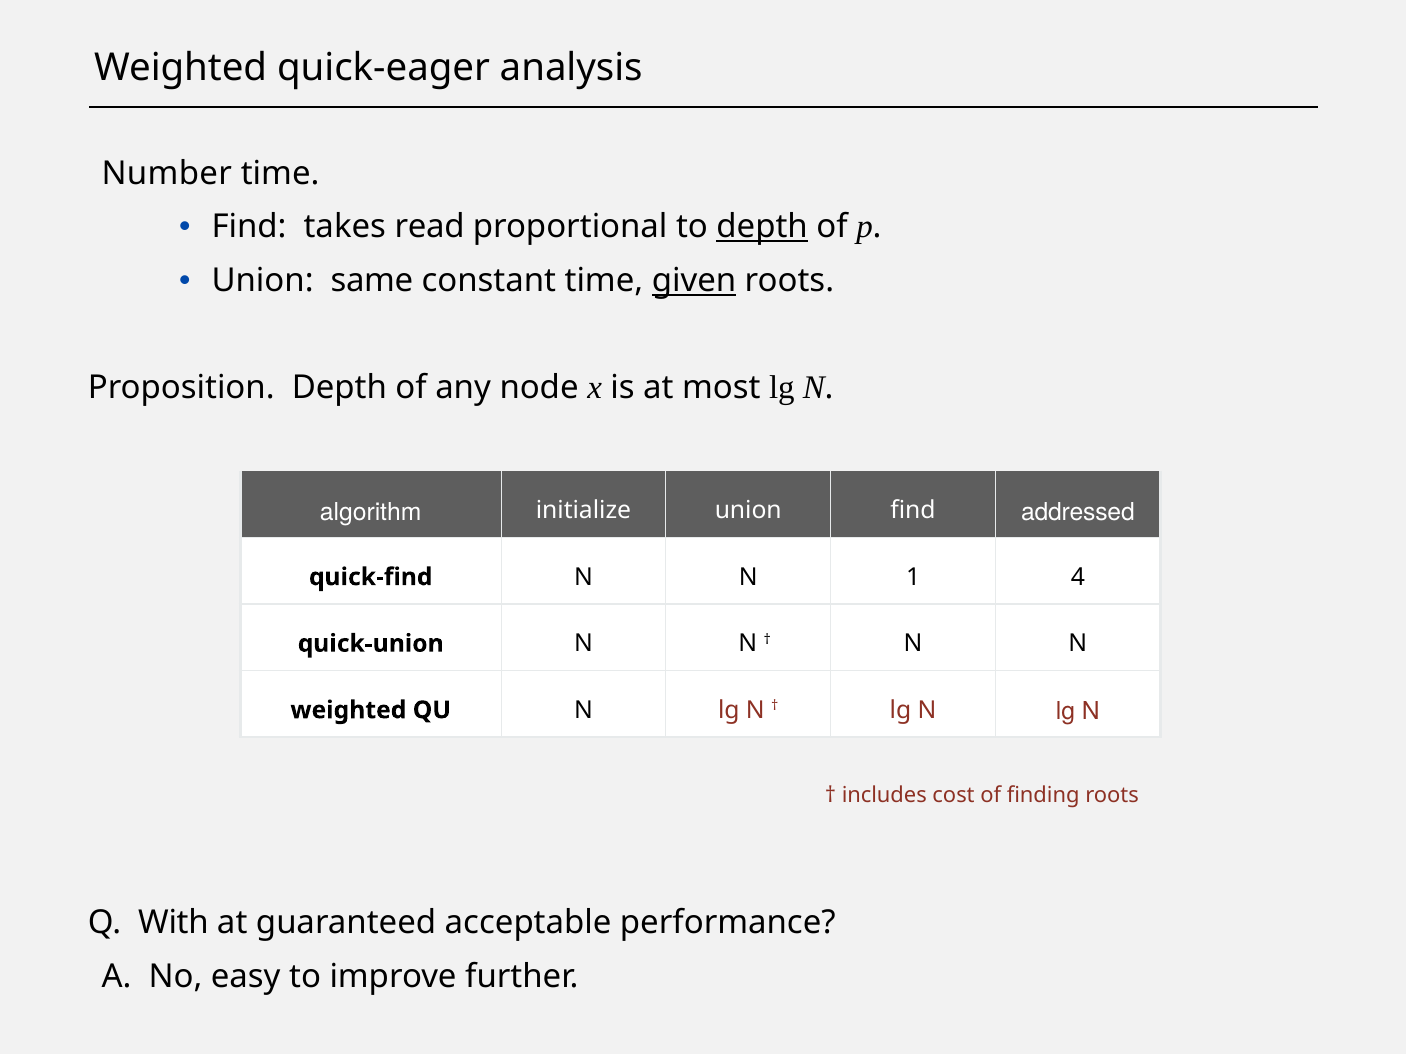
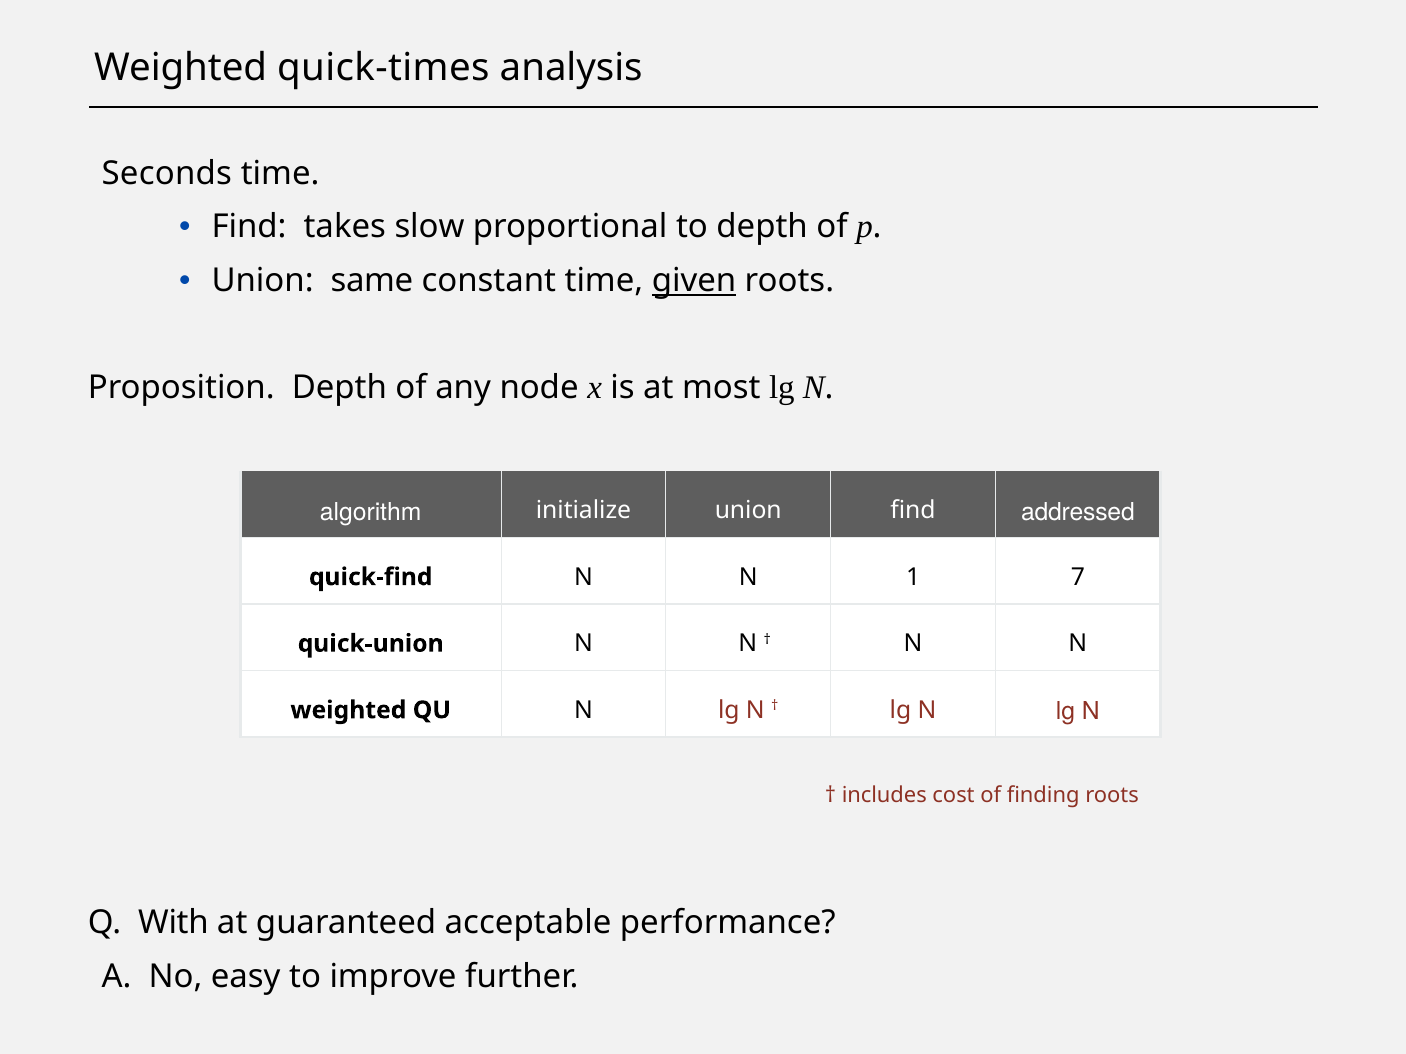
quick-eager: quick-eager -> quick-times
Number: Number -> Seconds
read: read -> slow
depth at (762, 227) underline: present -> none
4: 4 -> 7
